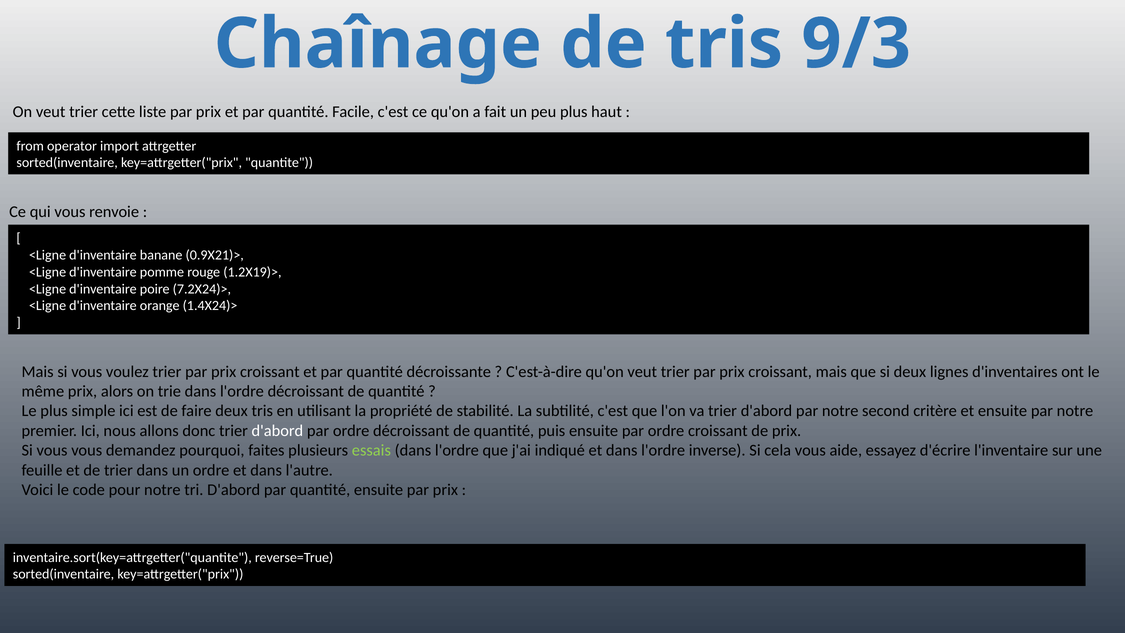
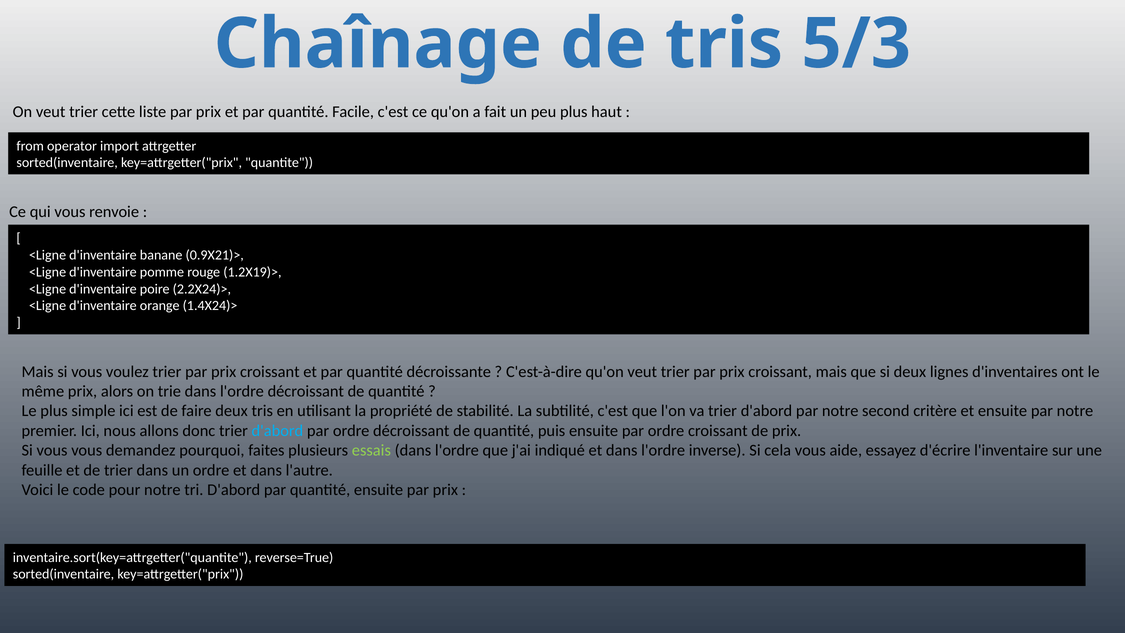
9/3: 9/3 -> 5/3
7.2X24)>: 7.2X24)> -> 2.2X24)>
d'abord at (277, 431) colour: white -> light blue
